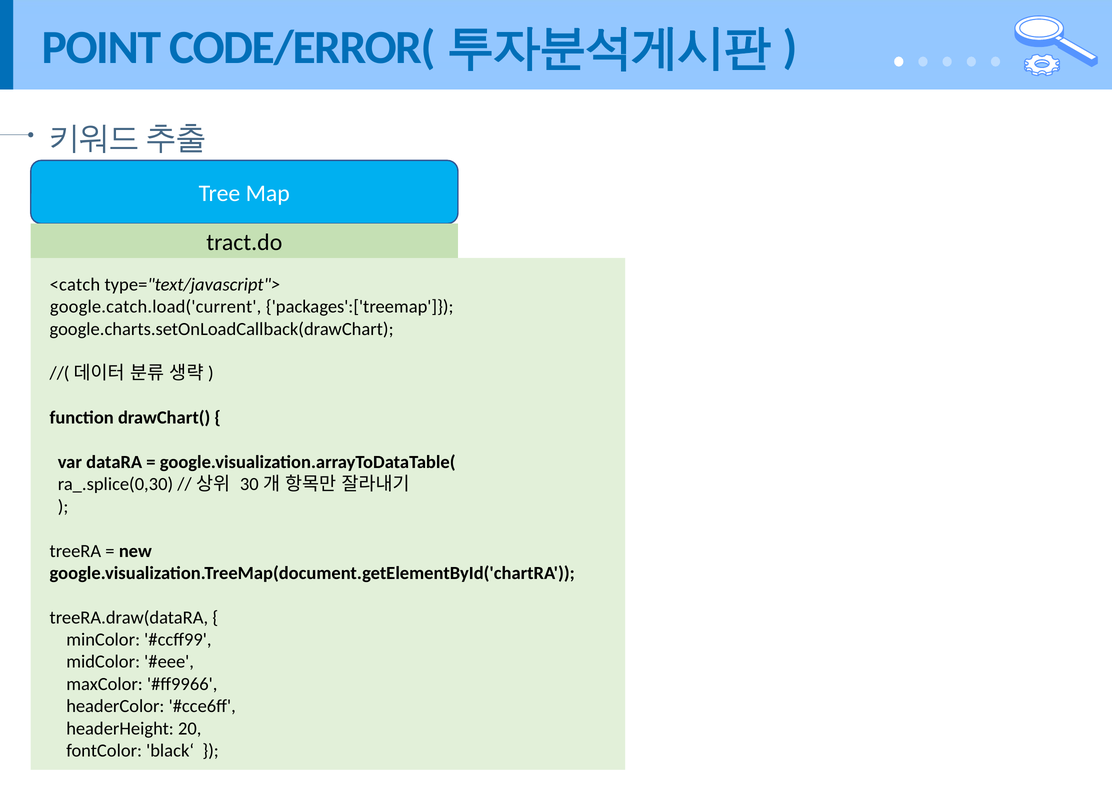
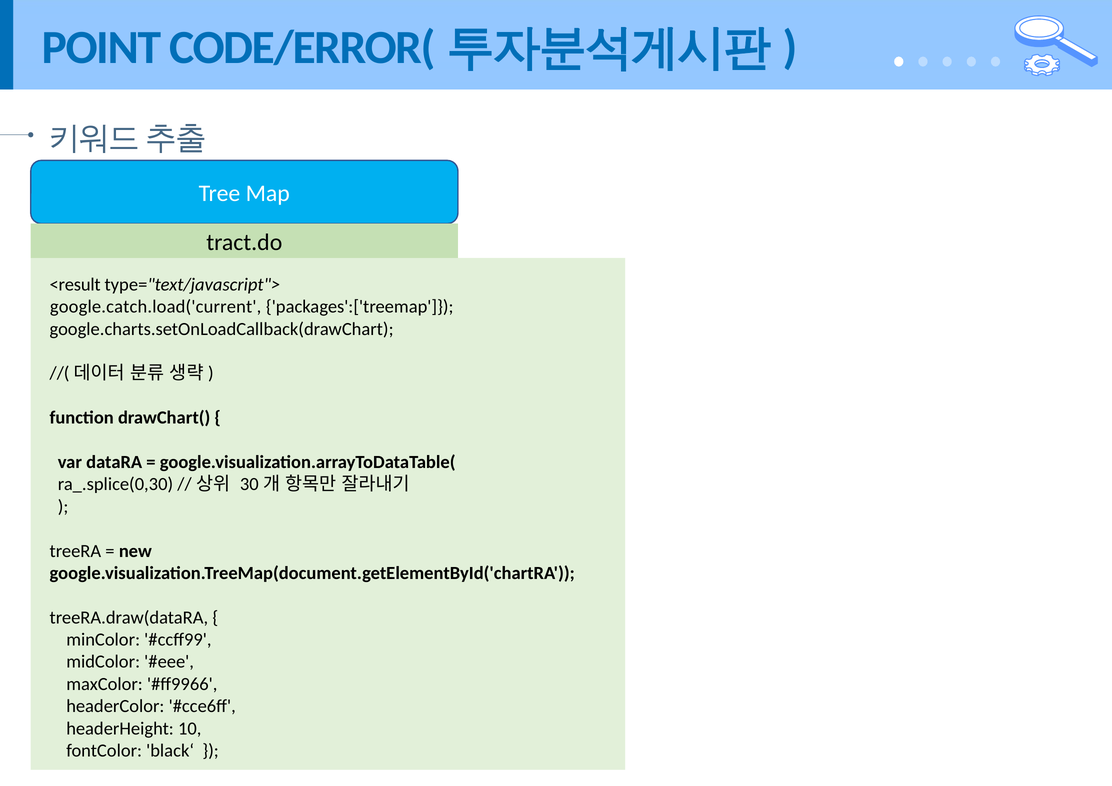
<catch: <catch -> <result
20: 20 -> 10
